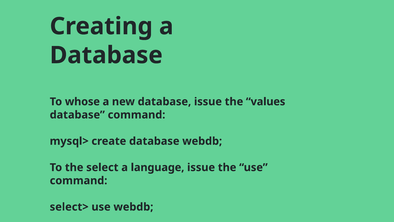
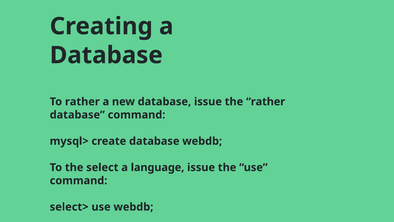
To whose: whose -> rather
the values: values -> rather
